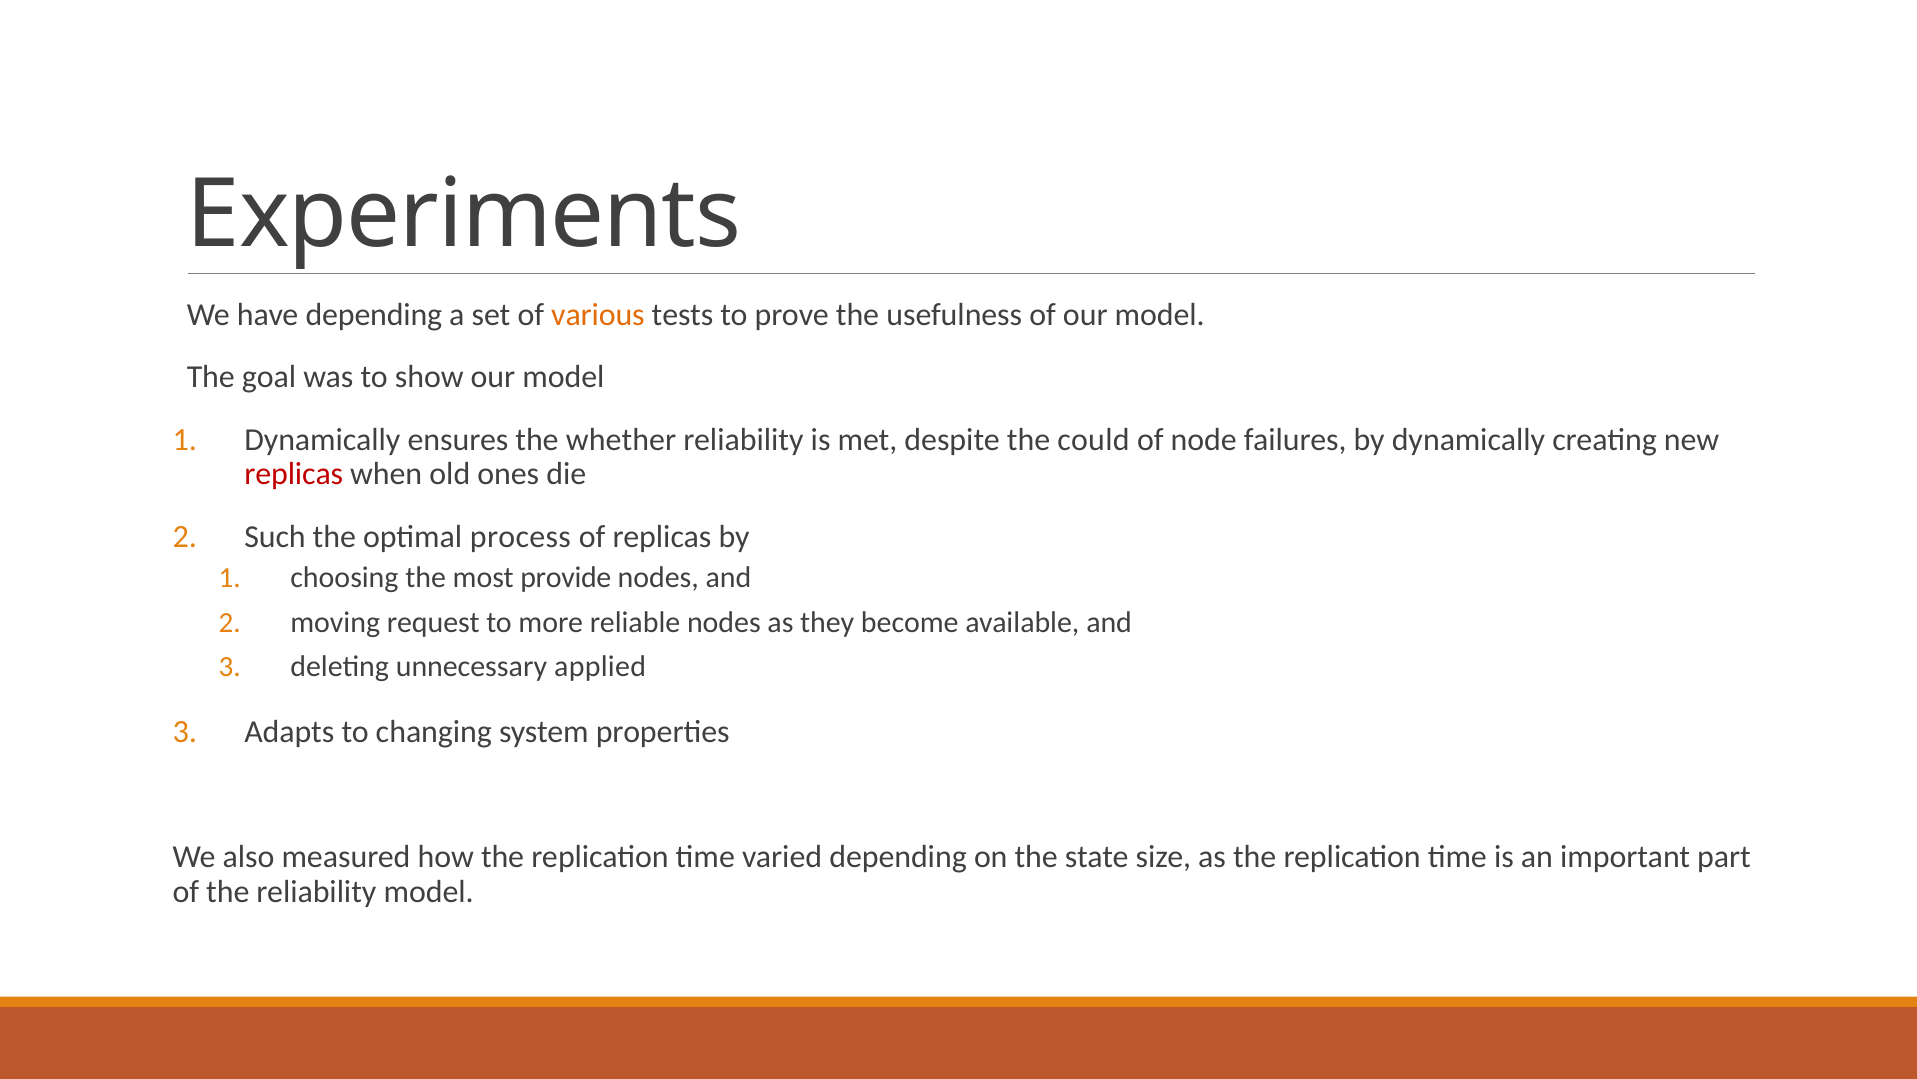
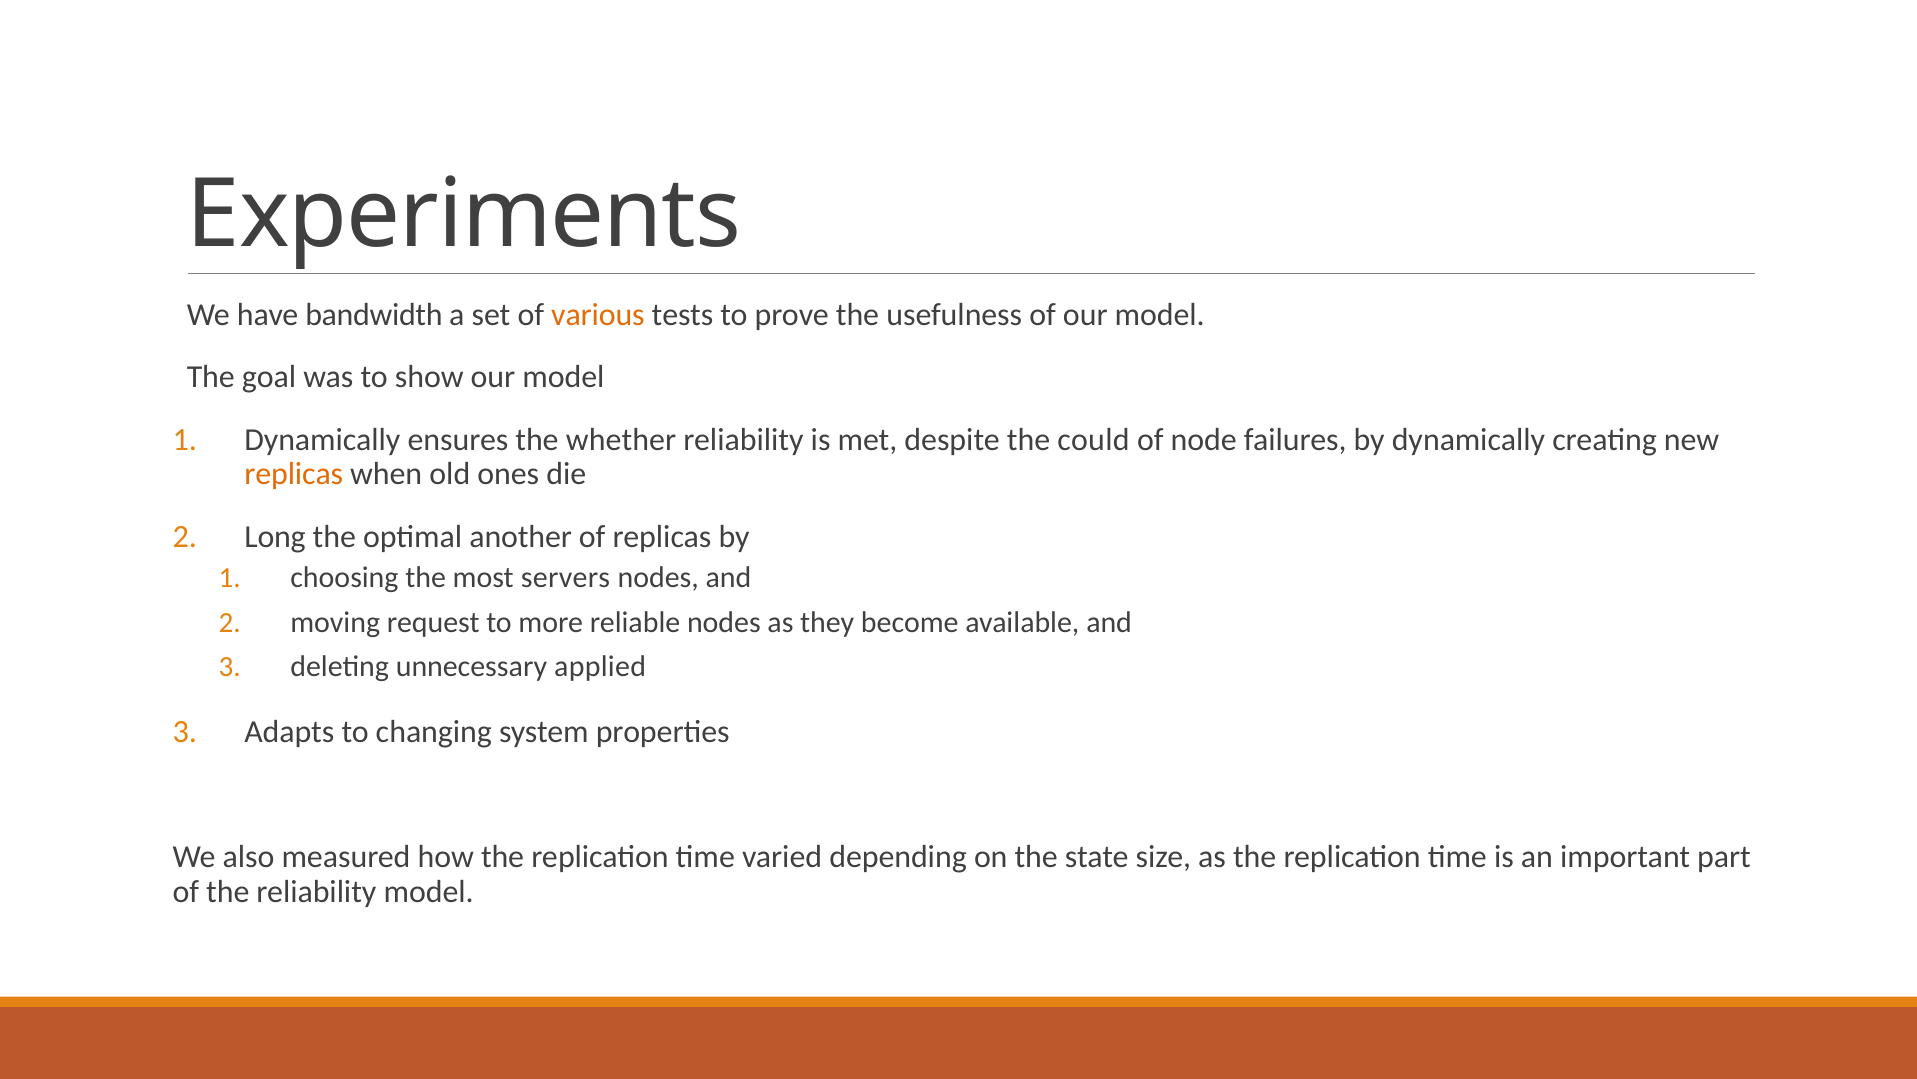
have depending: depending -> bandwidth
replicas at (294, 474) colour: red -> orange
Such: Such -> Long
process: process -> another
provide: provide -> servers
